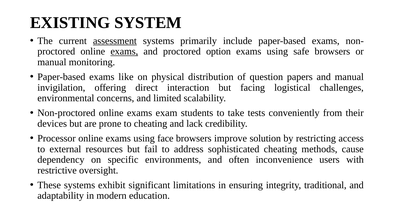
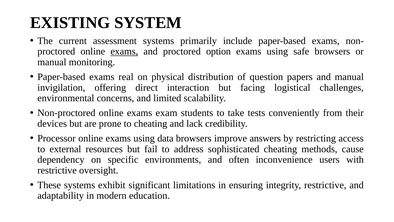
assessment underline: present -> none
like: like -> real
face: face -> data
solution: solution -> answers
integrity traditional: traditional -> restrictive
